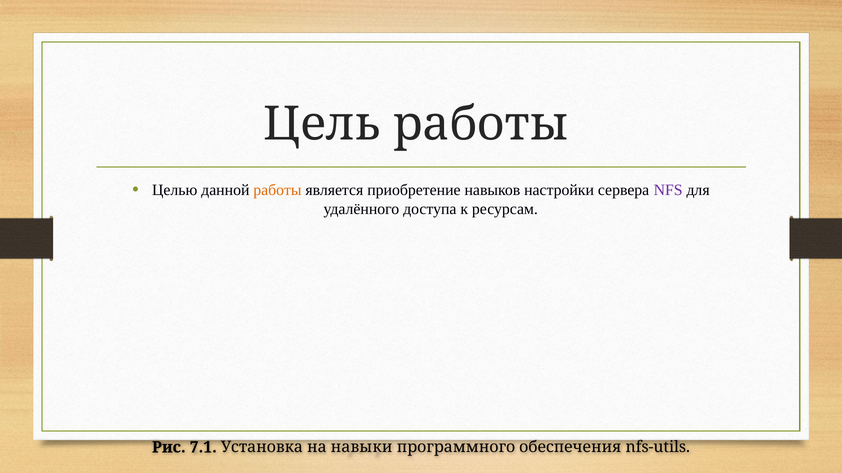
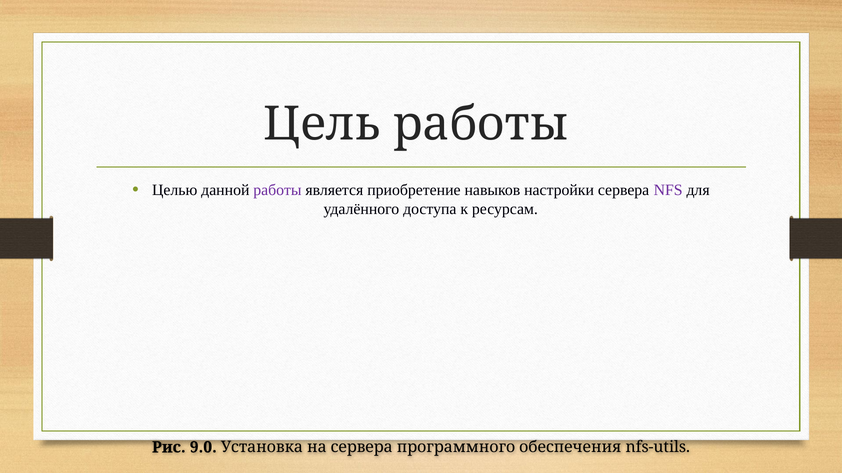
работы at (277, 190) colour: orange -> purple
7.1: 7.1 -> 9.0
на навыки: навыки -> сервера
